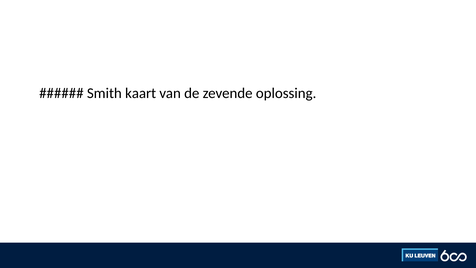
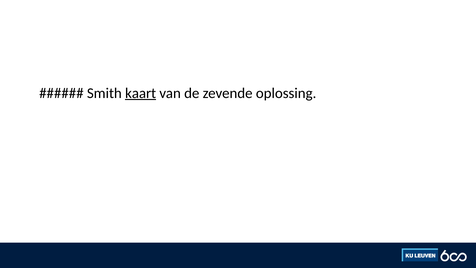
kaart underline: none -> present
